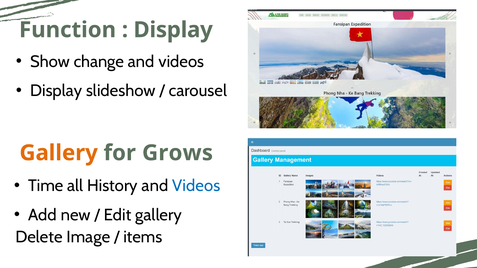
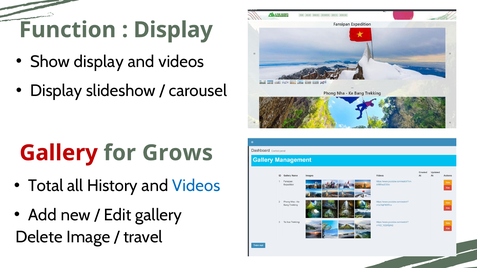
Show change: change -> display
Gallery at (59, 153) colour: orange -> red
Time: Time -> Total
items: items -> travel
